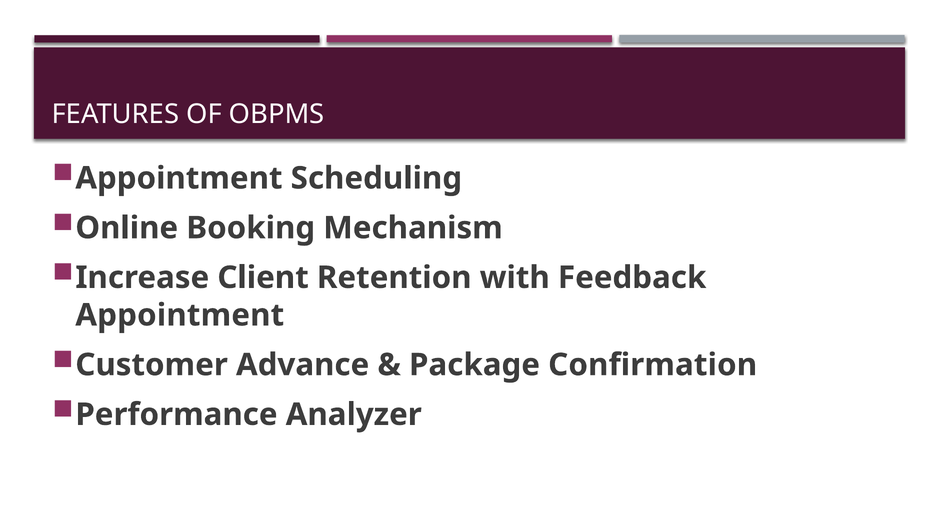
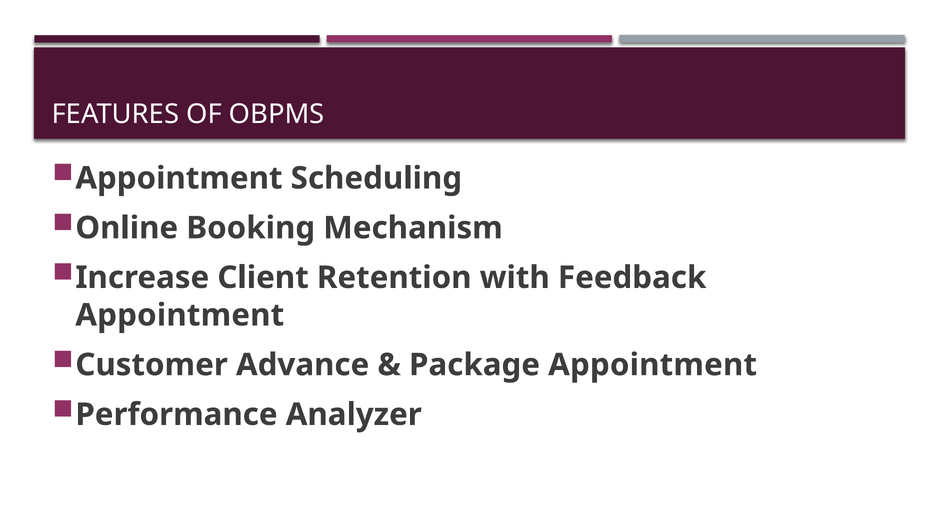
Package Confirmation: Confirmation -> Appointment
